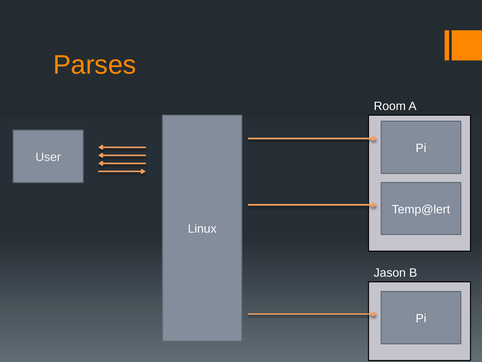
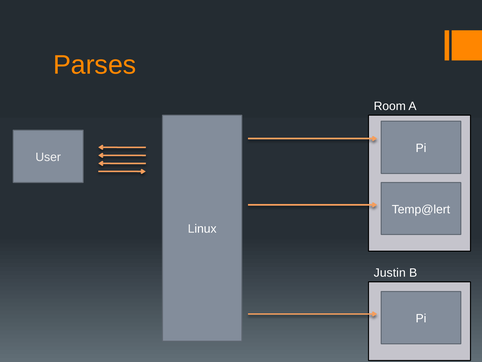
Jason: Jason -> Justin
